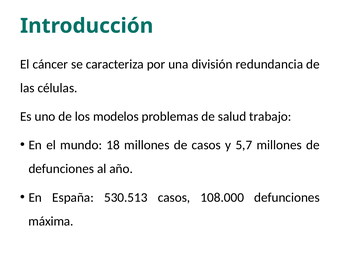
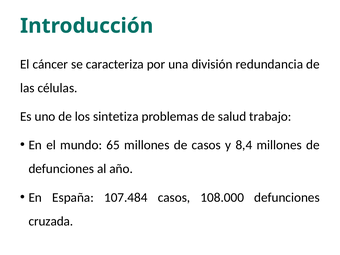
modelos: modelos -> sintetiza
18: 18 -> 65
5,7: 5,7 -> 8,4
530.513: 530.513 -> 107.484
máxima: máxima -> cruzada
